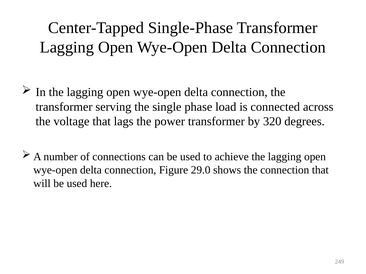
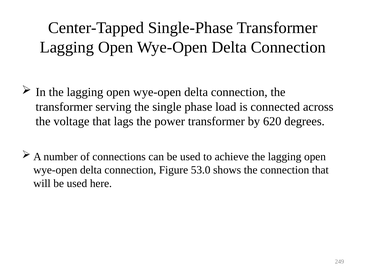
320: 320 -> 620
29.0: 29.0 -> 53.0
